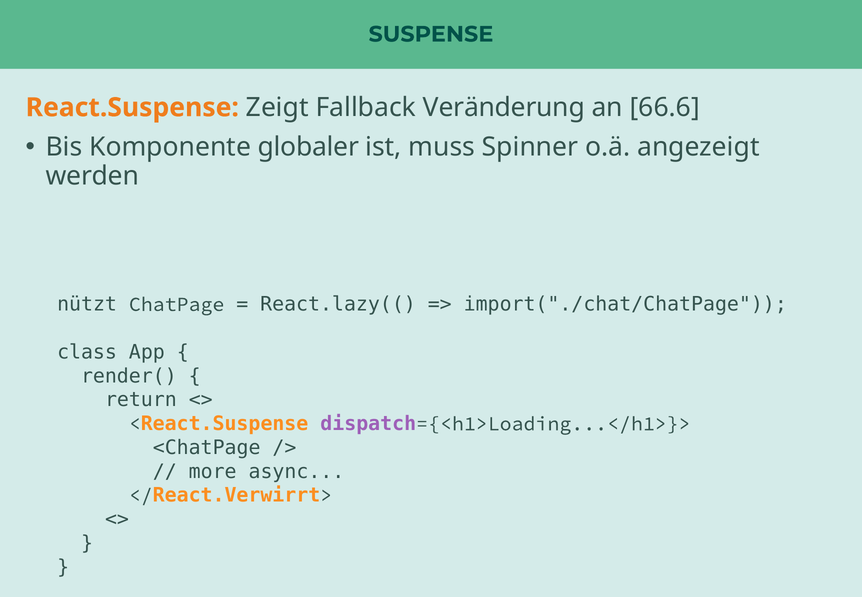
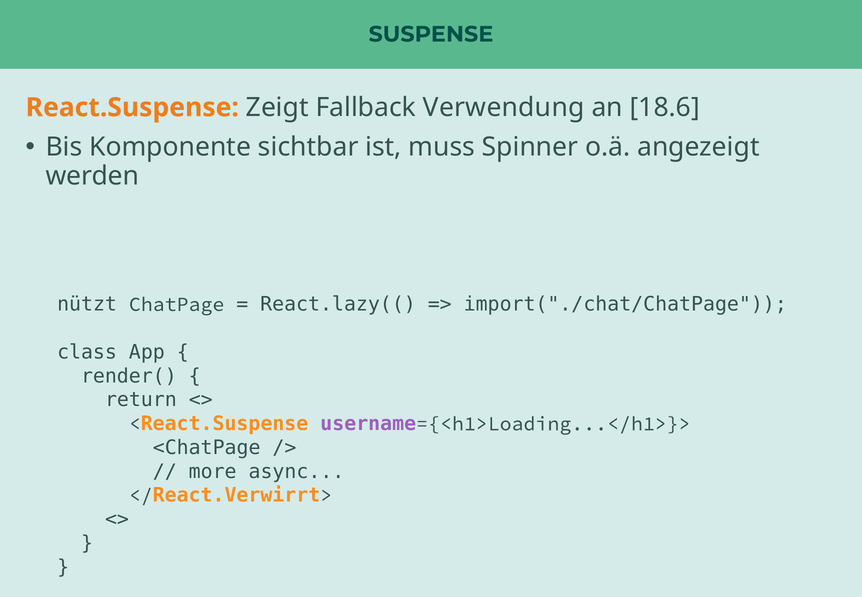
Veränderung: Veränderung -> Verwendung
66.6: 66.6 -> 18.6
globaler: globaler -> sichtbar
dispatch: dispatch -> username
